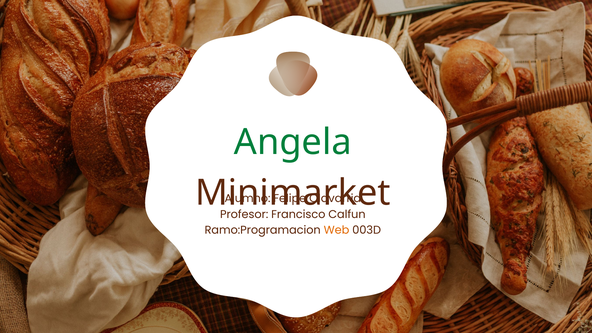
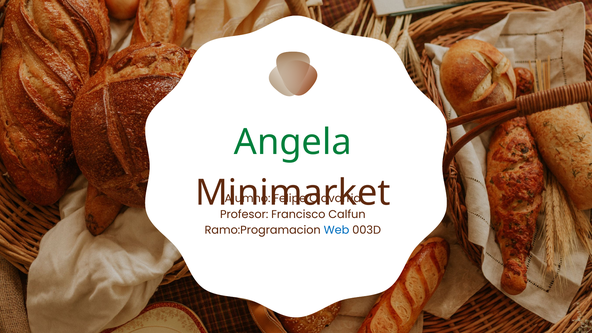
Web colour: orange -> blue
